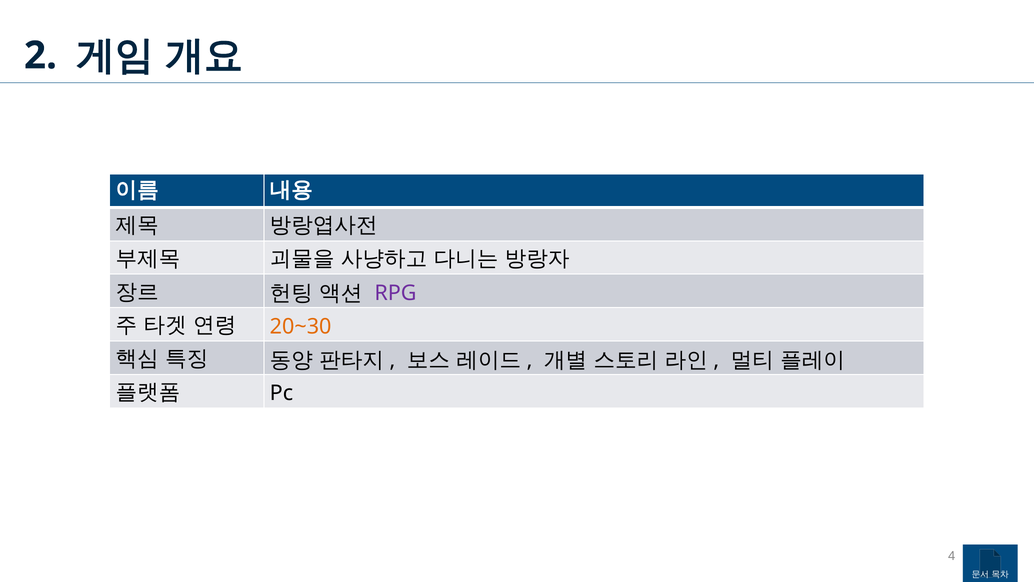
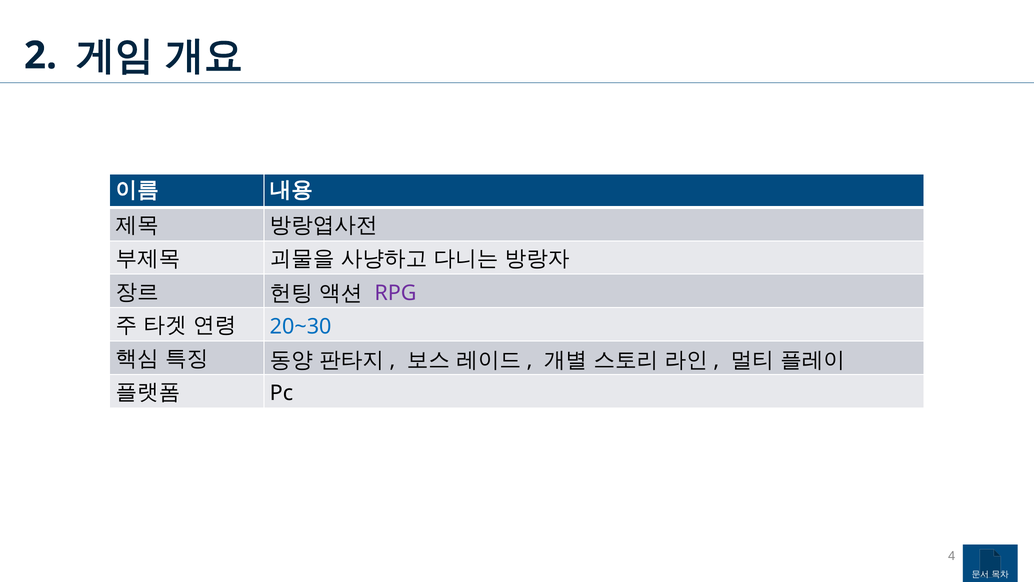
20~30 colour: orange -> blue
